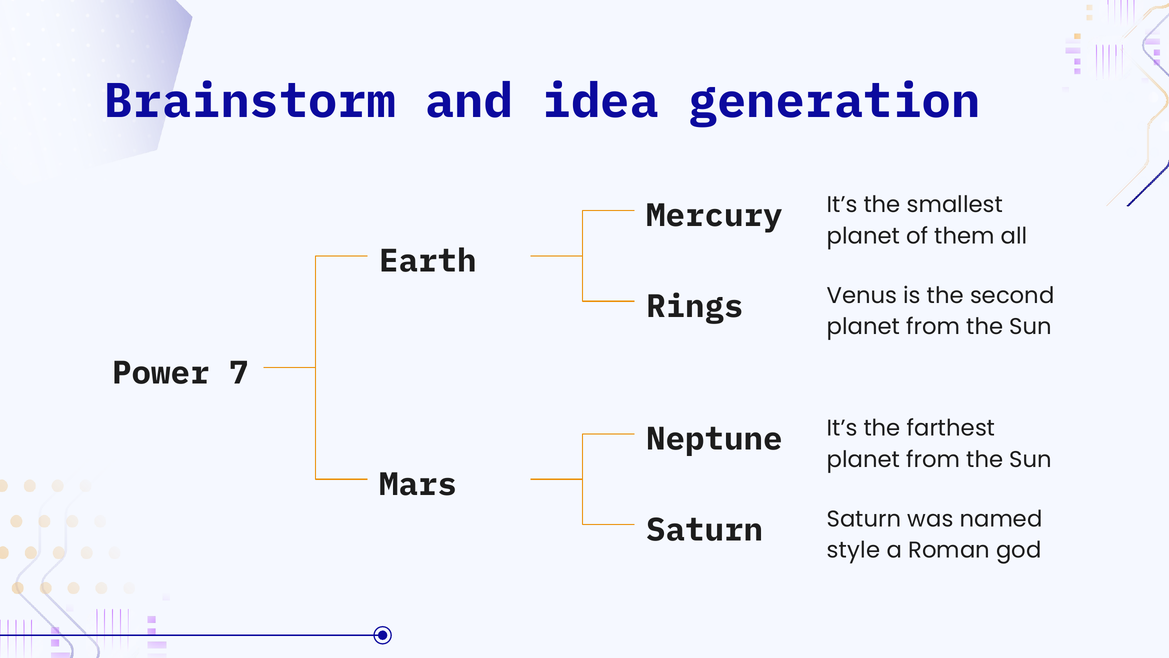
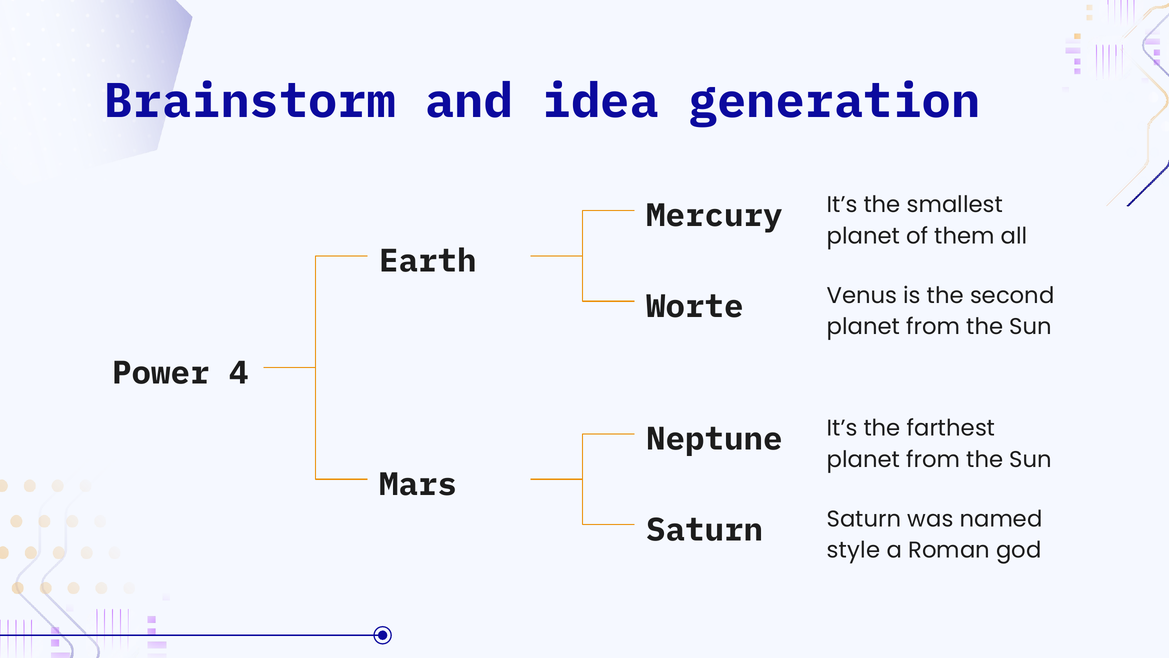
Rings: Rings -> Worte
7: 7 -> 4
